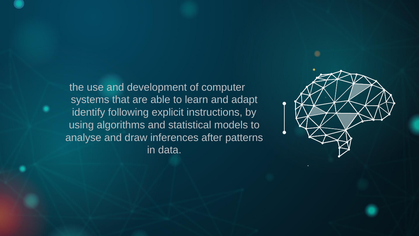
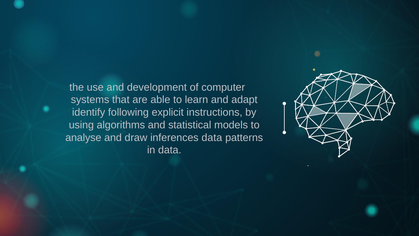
inferences after: after -> data
